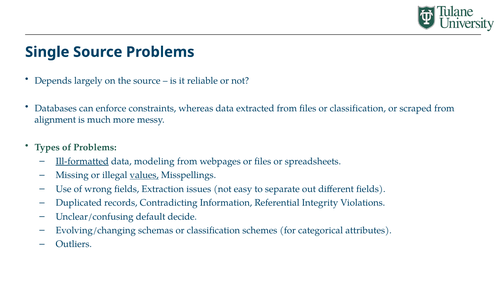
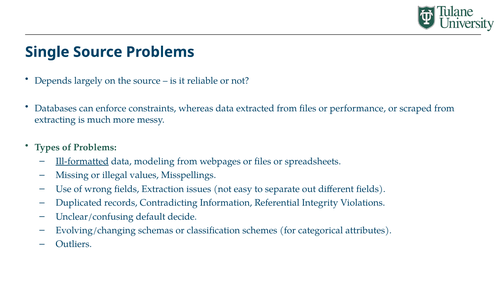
files or classification: classification -> performance
alignment: alignment -> extracting
values underline: present -> none
